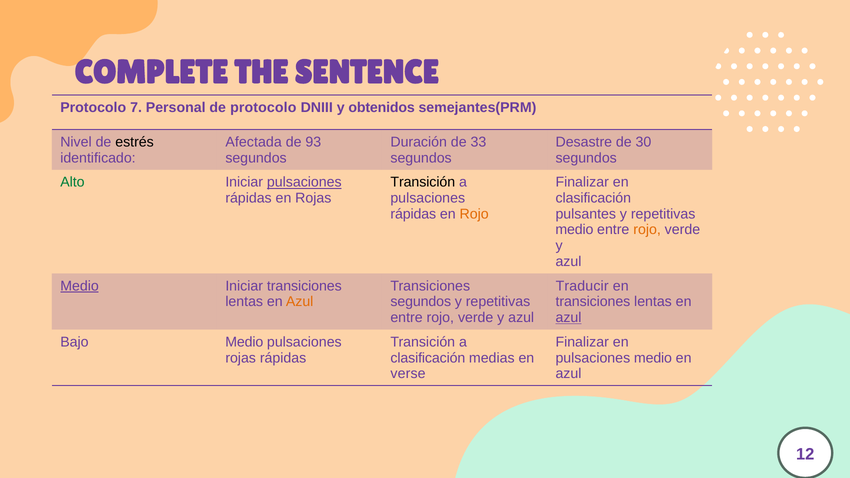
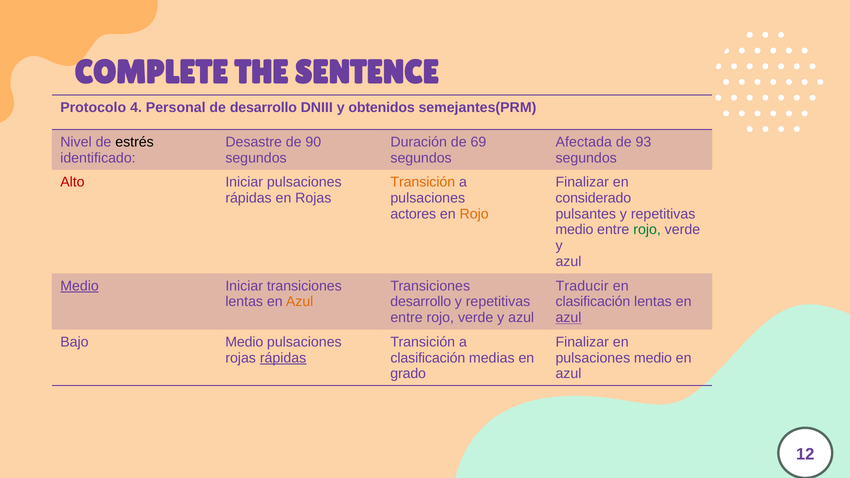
7: 7 -> 4
de protocolo: protocolo -> desarrollo
Afectada: Afectada -> Desastre
93: 93 -> 90
33: 33 -> 69
Desastre: Desastre -> Afectada
30: 30 -> 93
Alto colour: green -> red
pulsaciones at (304, 182) underline: present -> none
Transición at (423, 182) colour: black -> orange
clasificación at (593, 198): clasificación -> considerado
rápidas at (413, 214): rápidas -> actores
rojo at (647, 230) colour: orange -> green
segundos at (421, 302): segundos -> desarrollo
transiciones at (593, 302): transiciones -> clasificación
rápidas at (283, 358) underline: none -> present
verse: verse -> grado
